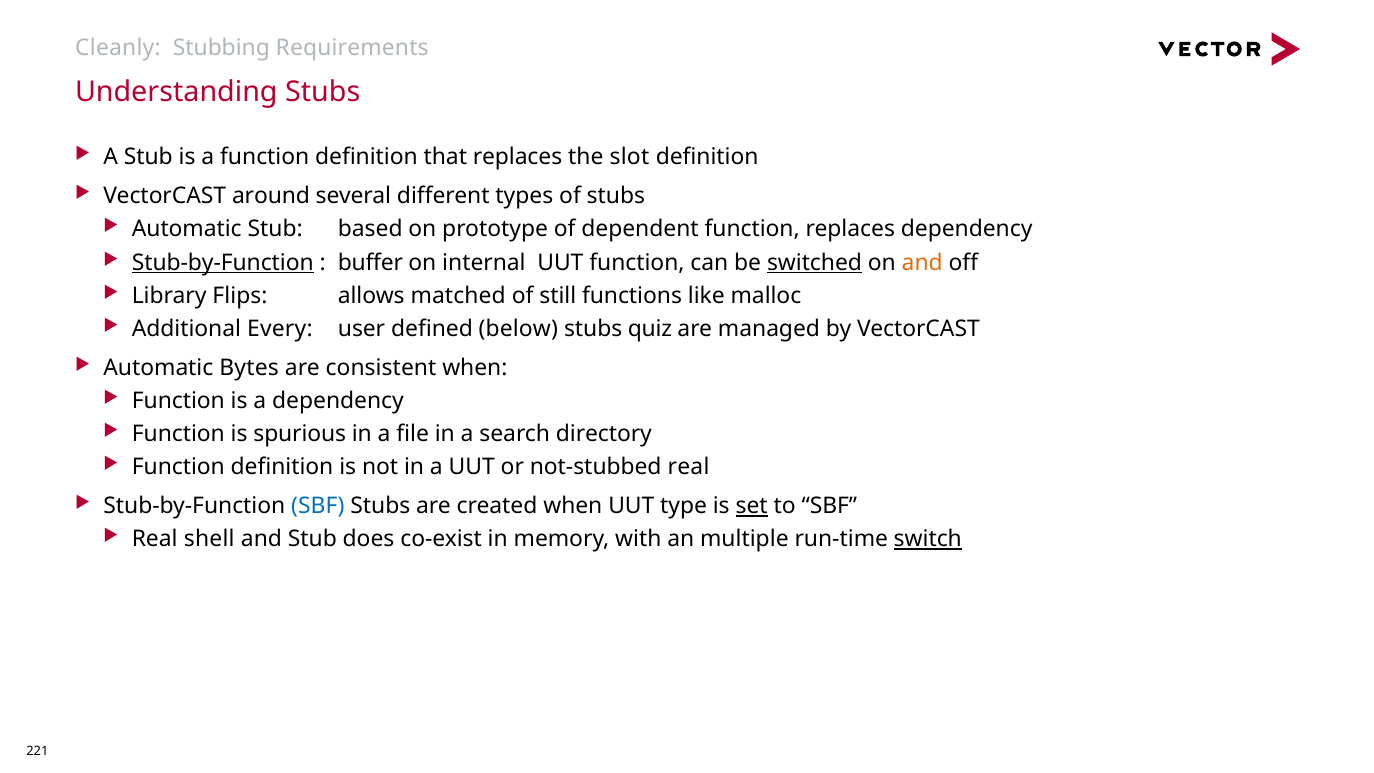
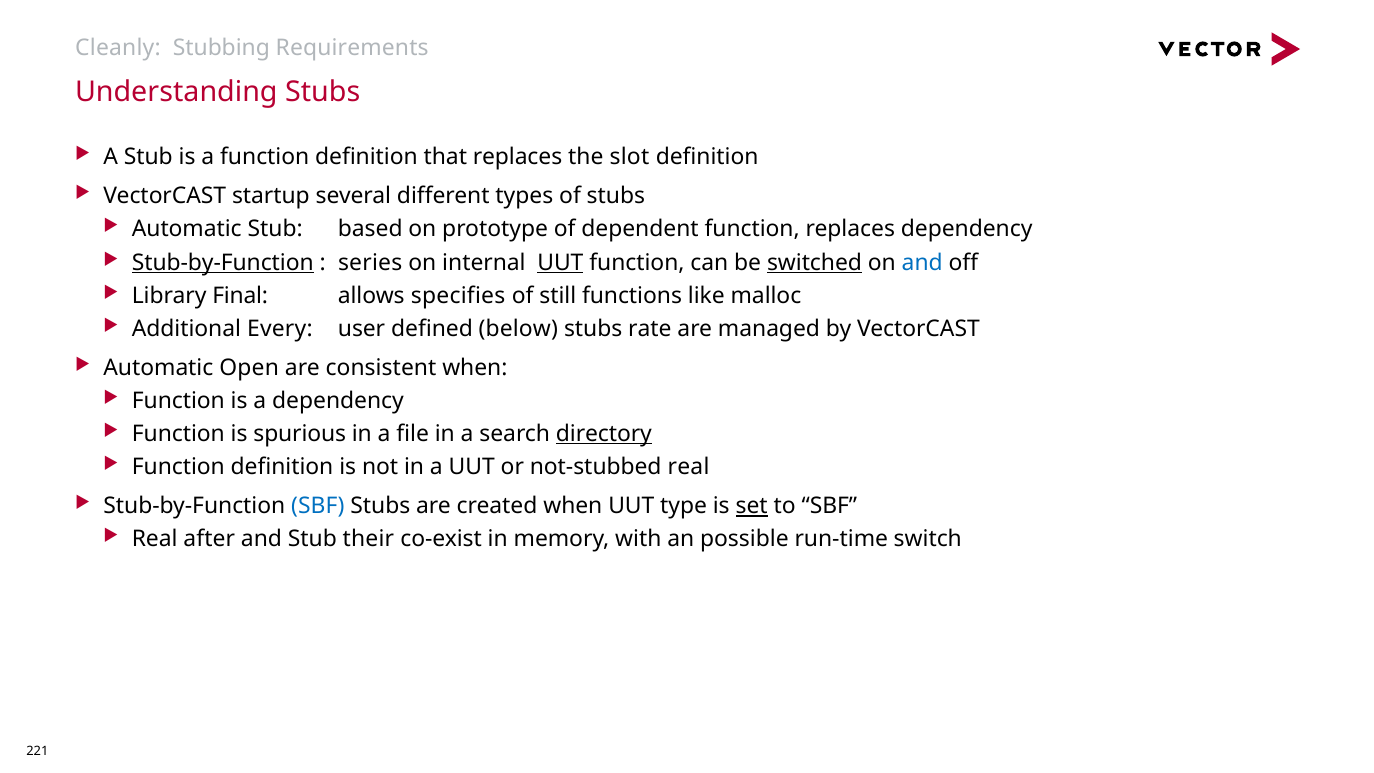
around: around -> startup
buffer: buffer -> series
UUT at (560, 262) underline: none -> present
and at (922, 262) colour: orange -> blue
Flips: Flips -> Final
matched: matched -> specifies
quiz: quiz -> rate
Bytes: Bytes -> Open
directory underline: none -> present
shell: shell -> after
does: does -> their
multiple: multiple -> possible
switch underline: present -> none
